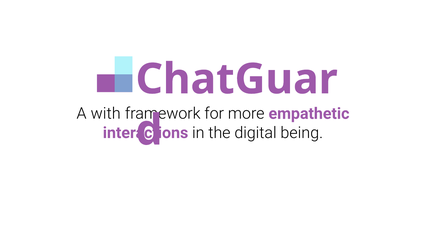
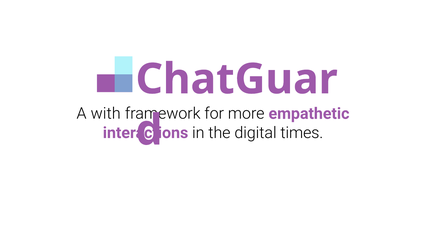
being: being -> times
